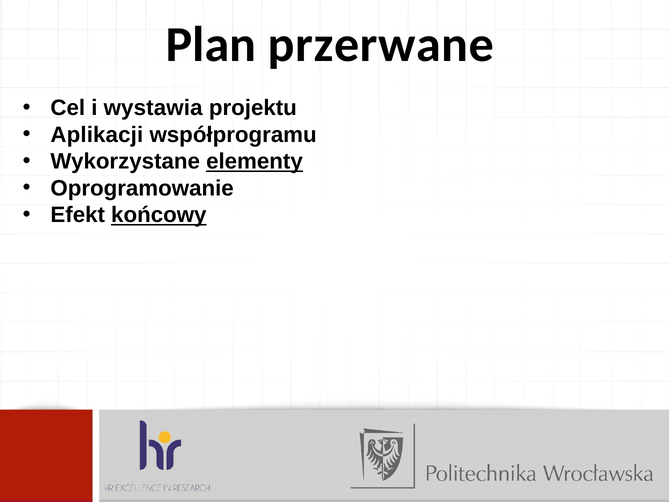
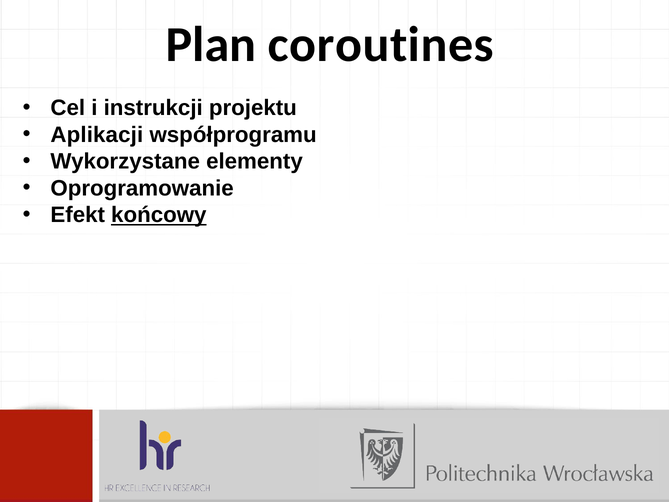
przerwane: przerwane -> coroutines
wystawia: wystawia -> instrukcji
elementy underline: present -> none
